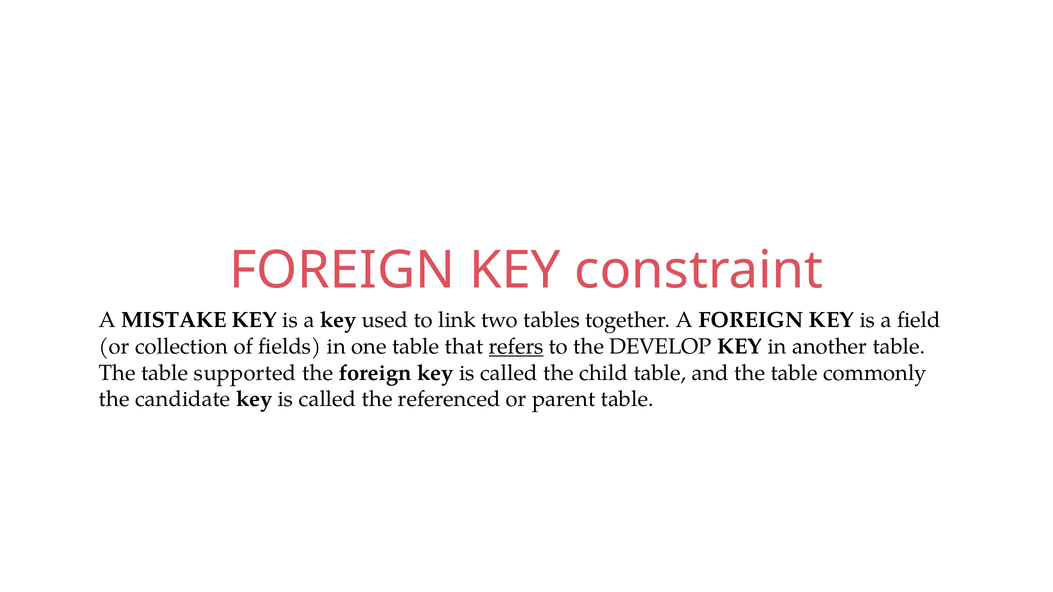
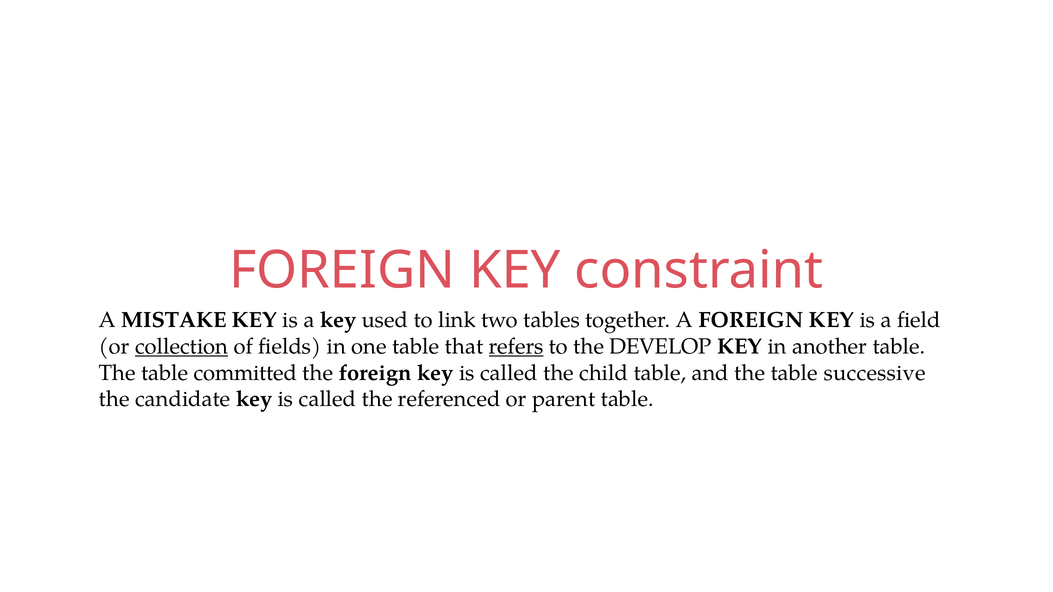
collection underline: none -> present
supported: supported -> committed
commonly: commonly -> successive
